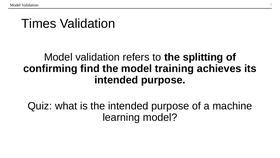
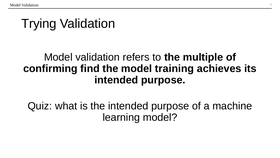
Times: Times -> Trying
splitting: splitting -> multiple
